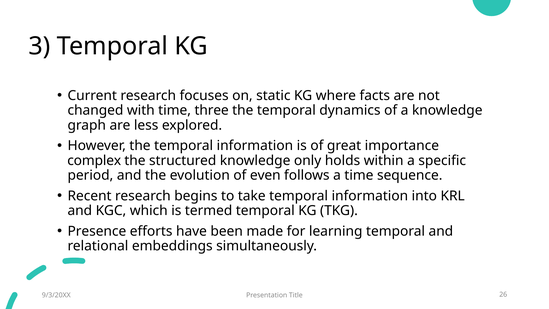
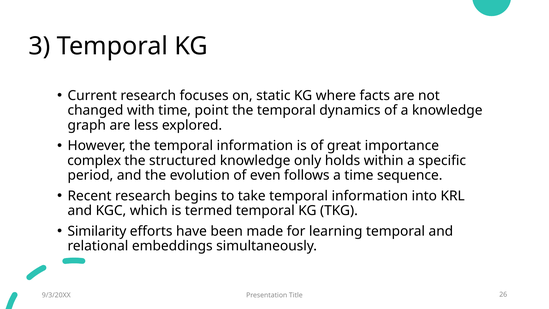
three: three -> point
Presence: Presence -> Similarity
